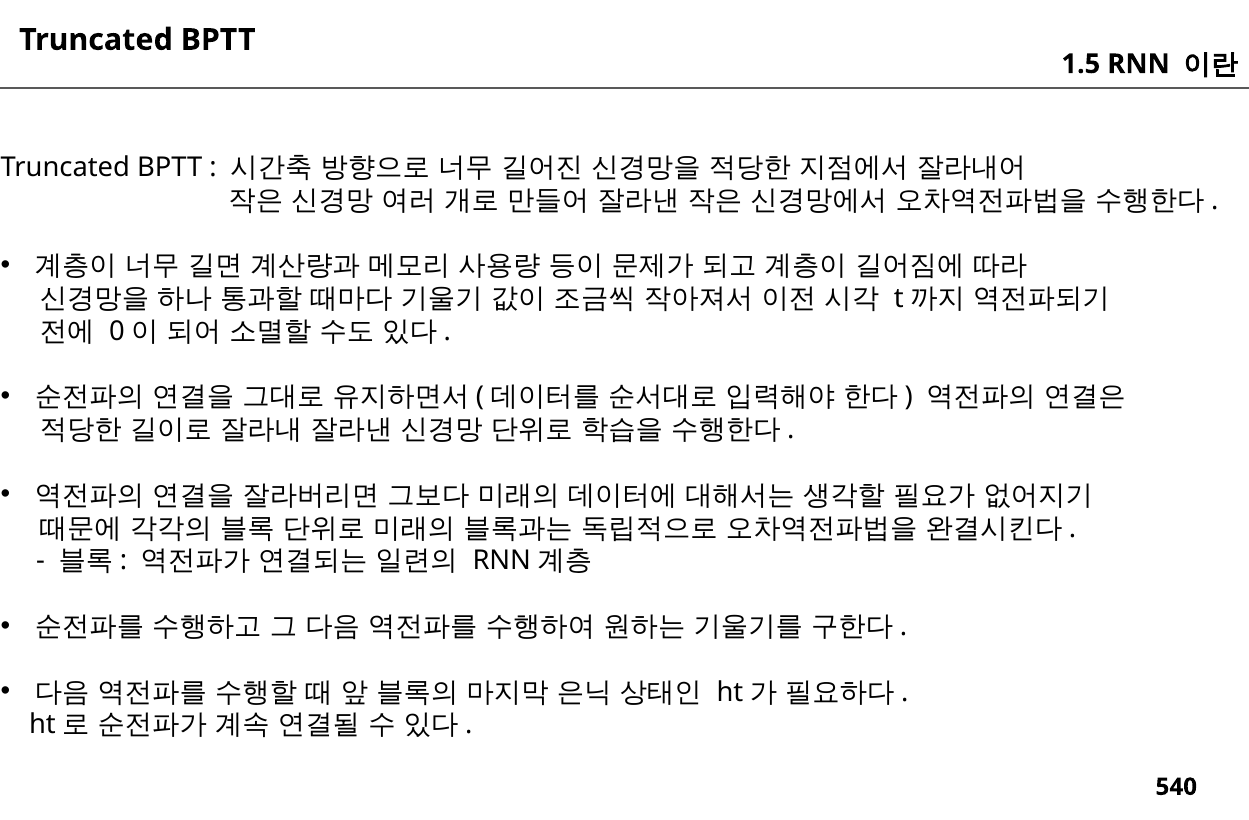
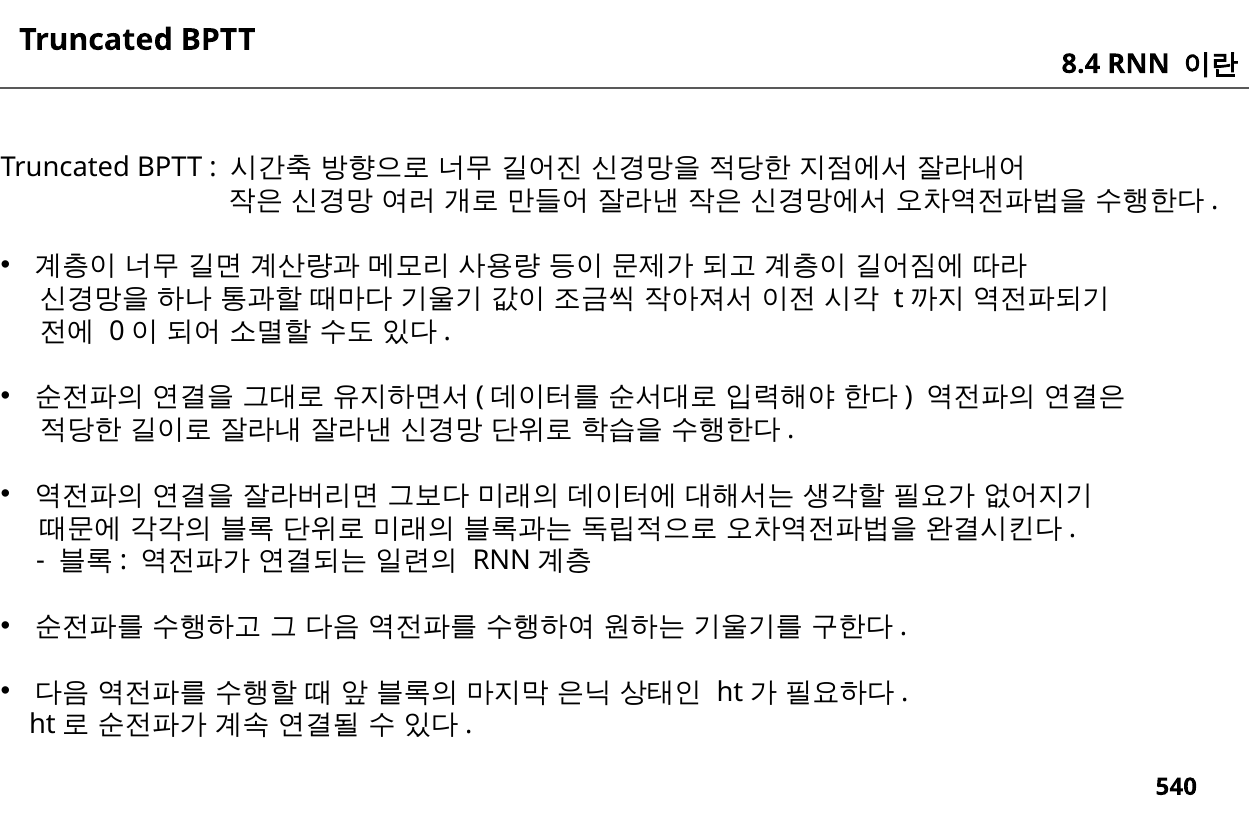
1.5: 1.5 -> 8.4
